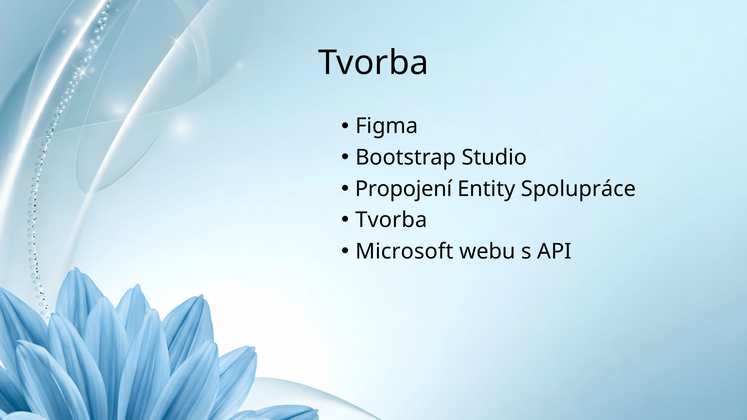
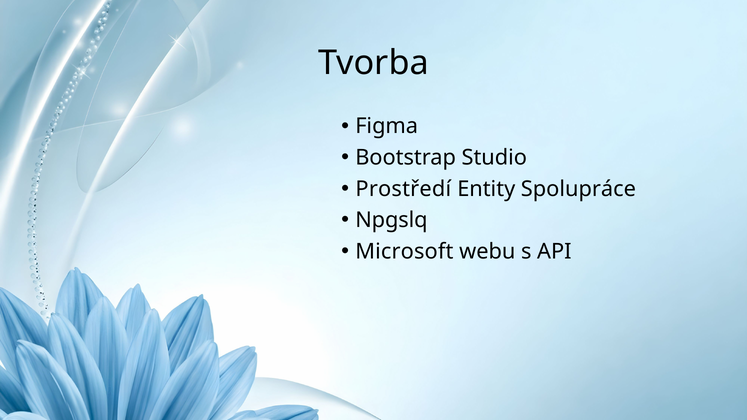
Propojení: Propojení -> Prostředí
Tvorba at (391, 220): Tvorba -> Npgslq
